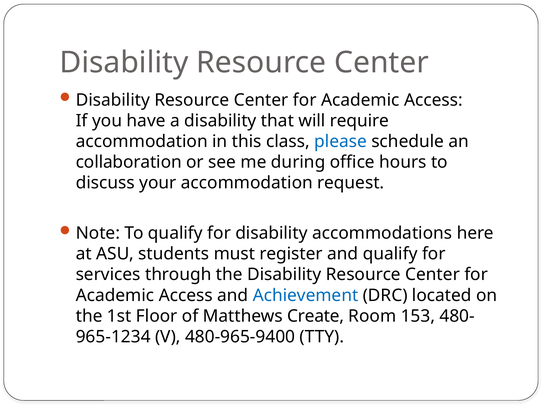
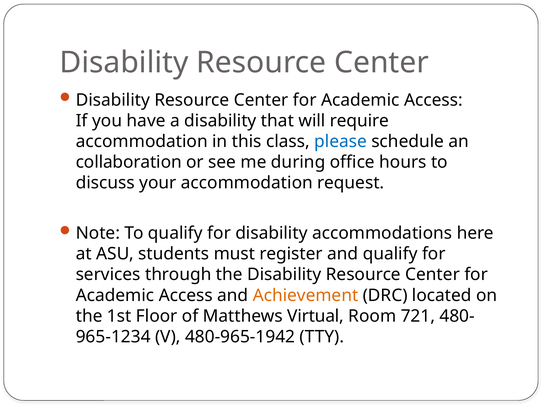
Achievement colour: blue -> orange
Create: Create -> Virtual
153: 153 -> 721
480-965-9400: 480-965-9400 -> 480-965-1942
